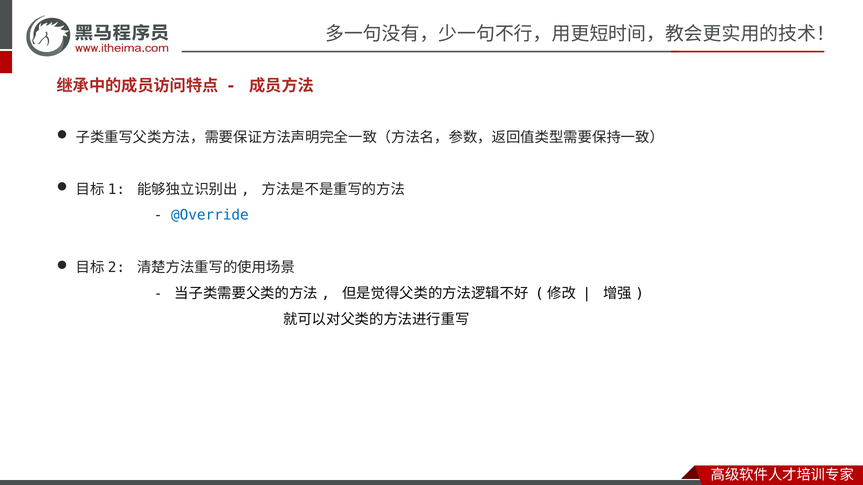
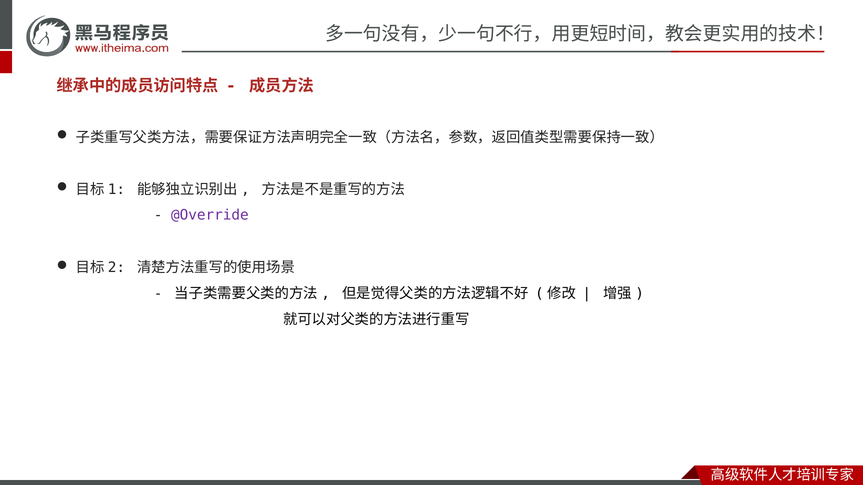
@Override colour: blue -> purple
